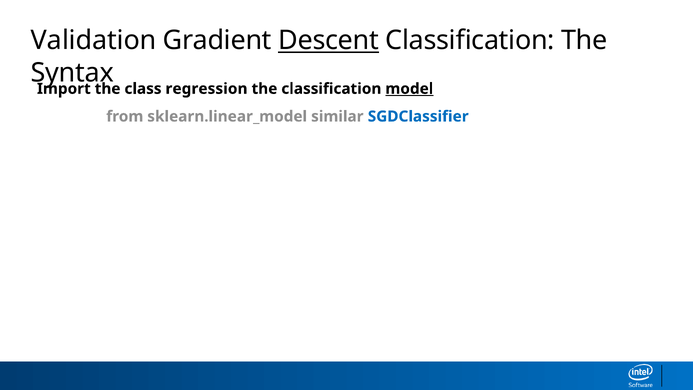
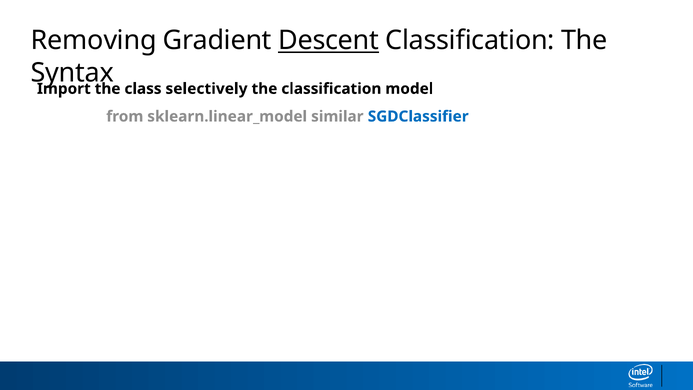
Validation: Validation -> Removing
regression: regression -> selectively
model underline: present -> none
